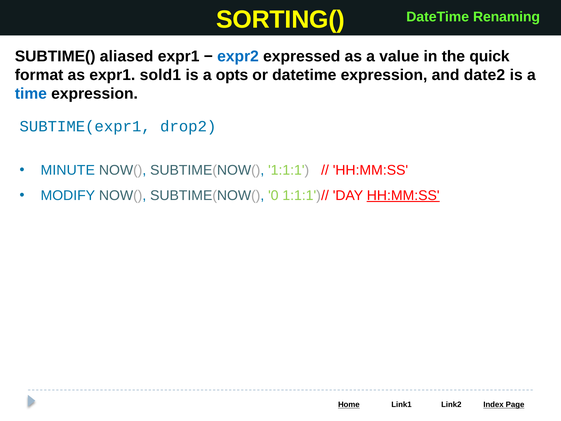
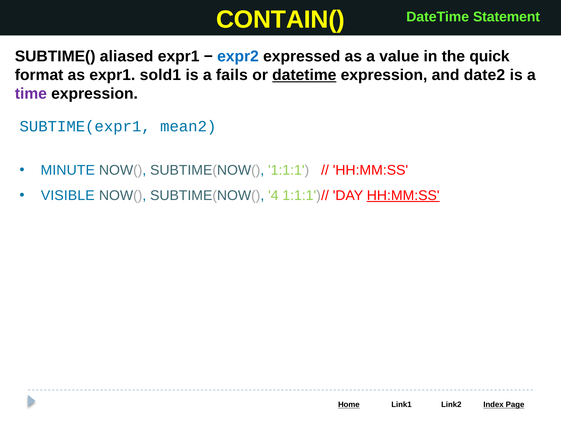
SORTING(: SORTING( -> CONTAIN(
Renaming: Renaming -> Statement
opts: opts -> fails
datetime at (304, 75) underline: none -> present
time colour: blue -> purple
drop2: drop2 -> mean2
MODIFY: MODIFY -> VISIBLE
0: 0 -> 4
